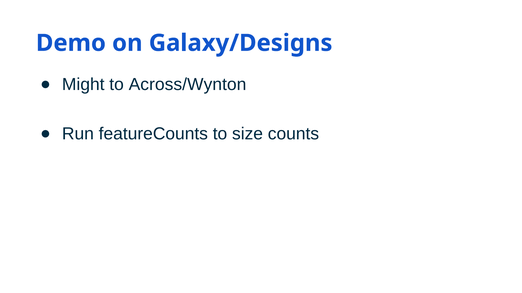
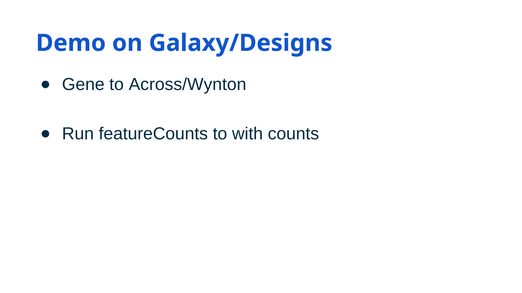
Might: Might -> Gene
size: size -> with
